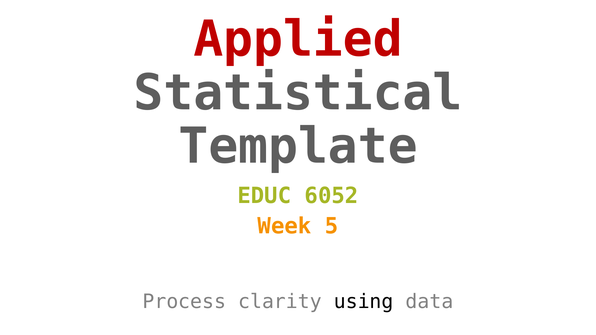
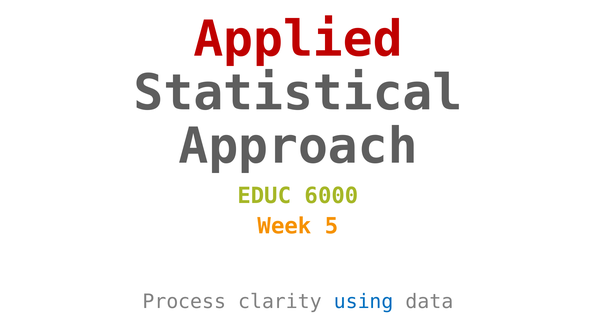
Template: Template -> Approach
6052: 6052 -> 6000
using colour: black -> blue
